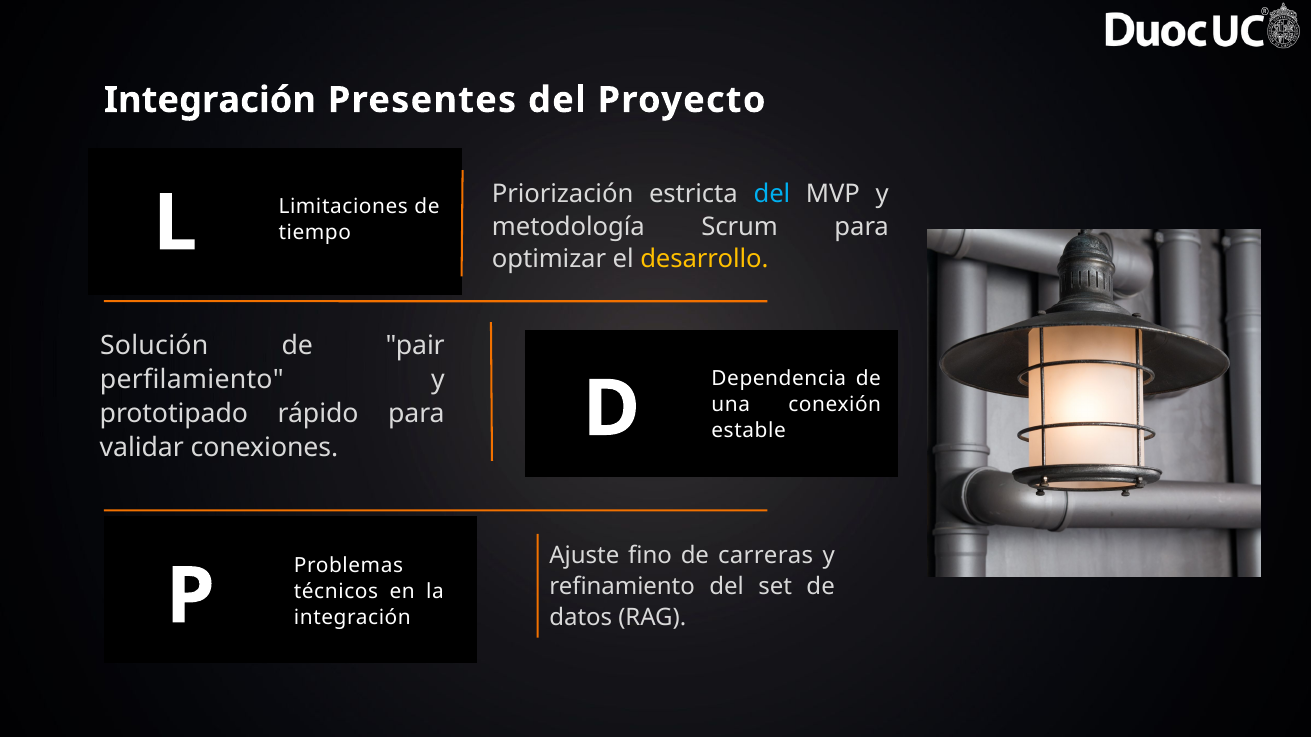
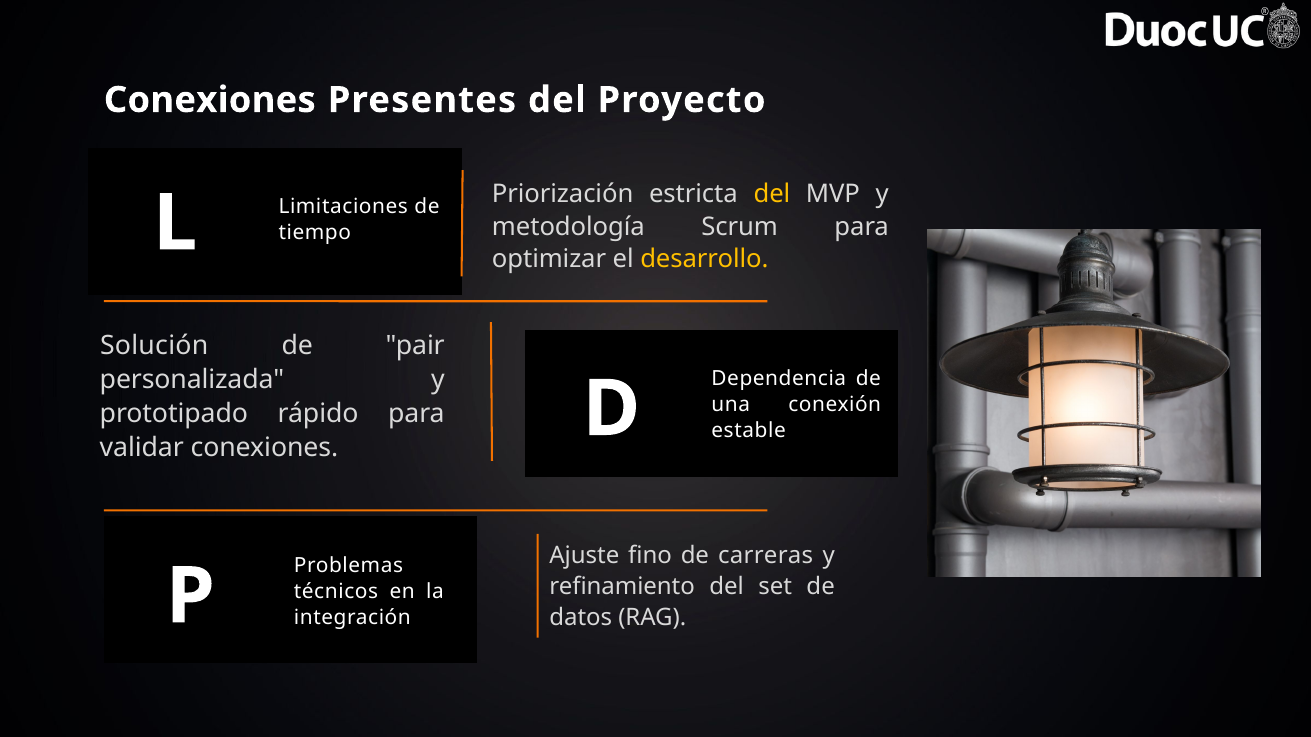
Integración at (210, 100): Integración -> Conexiones
del at (772, 194) colour: light blue -> yellow
perfilamiento: perfilamiento -> personalizada
